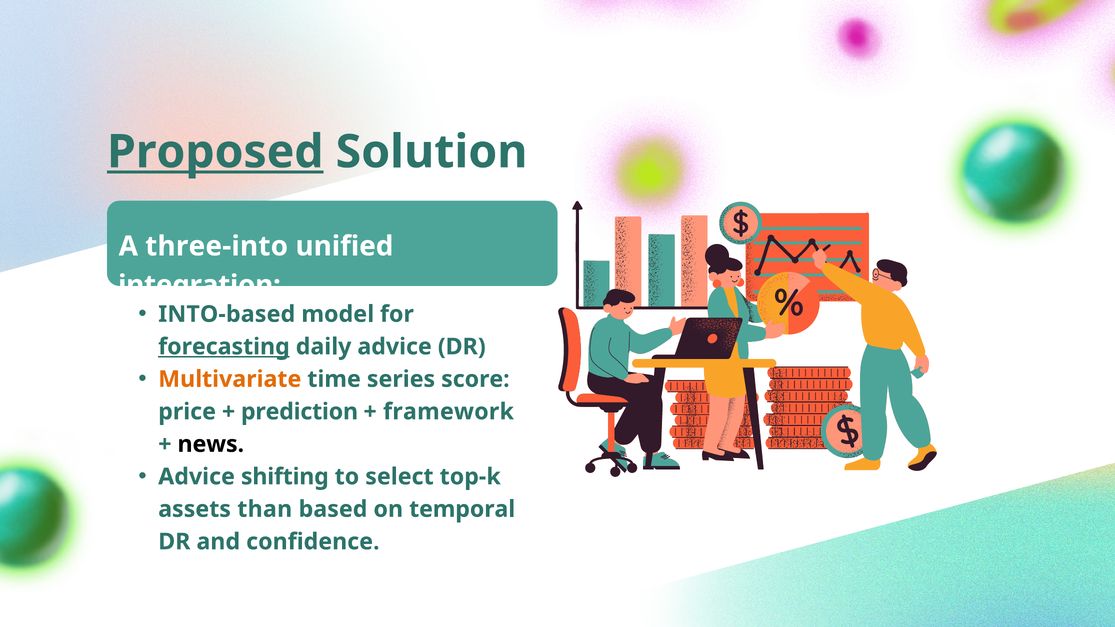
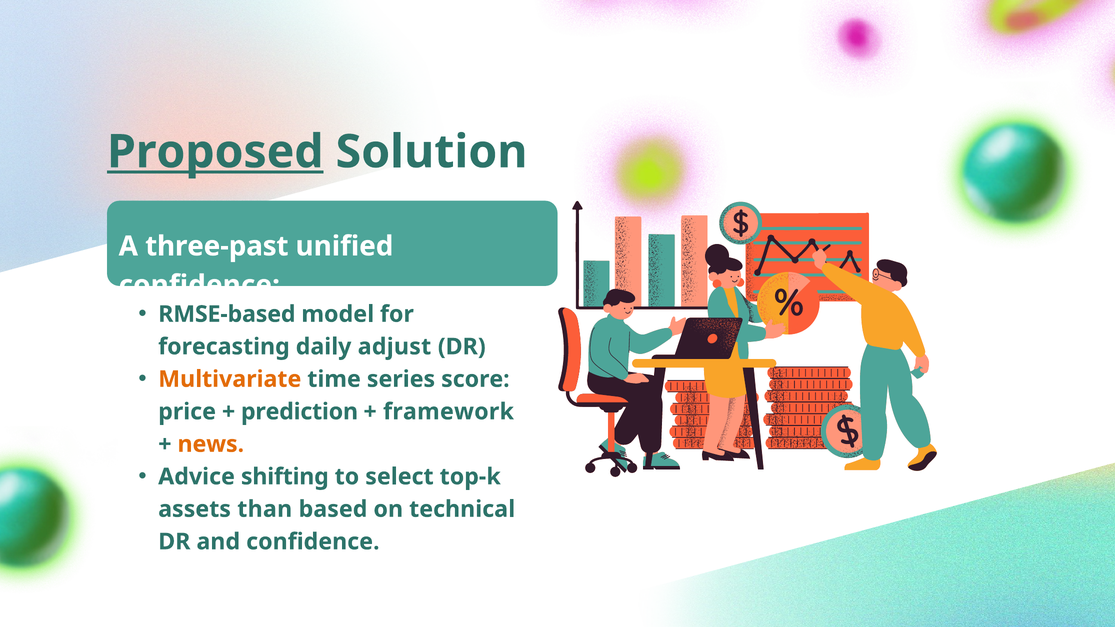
three-into: three-into -> three-past
integration at (200, 285): integration -> confidence
INTO-based: INTO-based -> RMSE-based
forecasting underline: present -> none
daily advice: advice -> adjust
news colour: black -> orange
temporal: temporal -> technical
